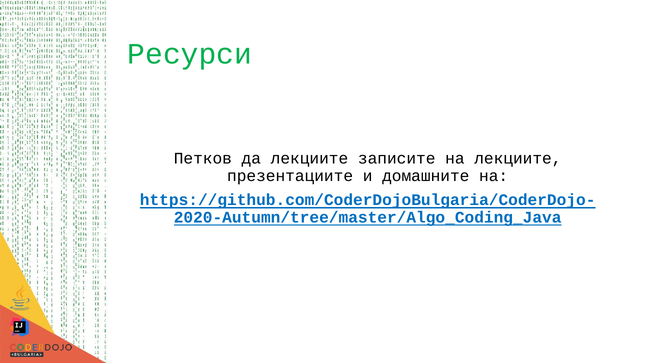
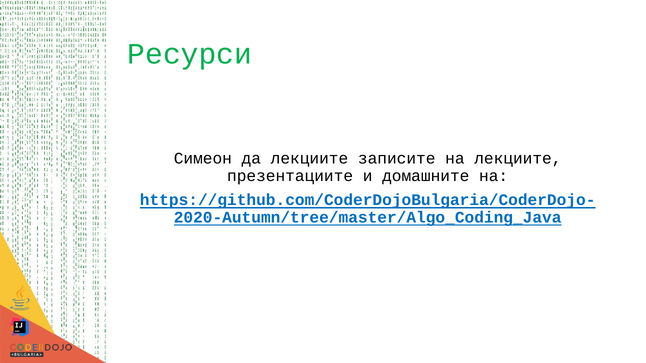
Петков: Петков -> Симеон
